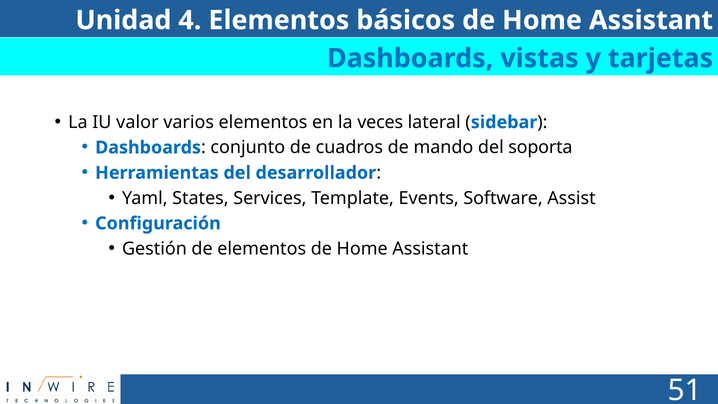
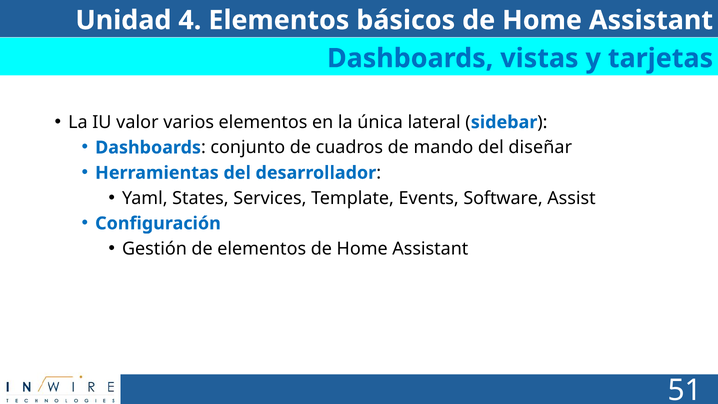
veces: veces -> única
soporta: soporta -> diseñar
